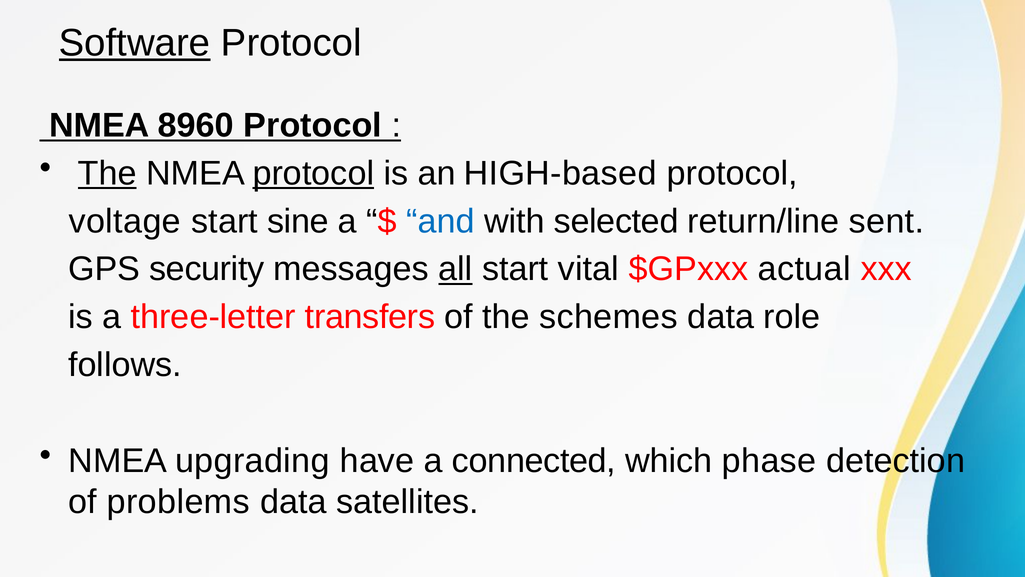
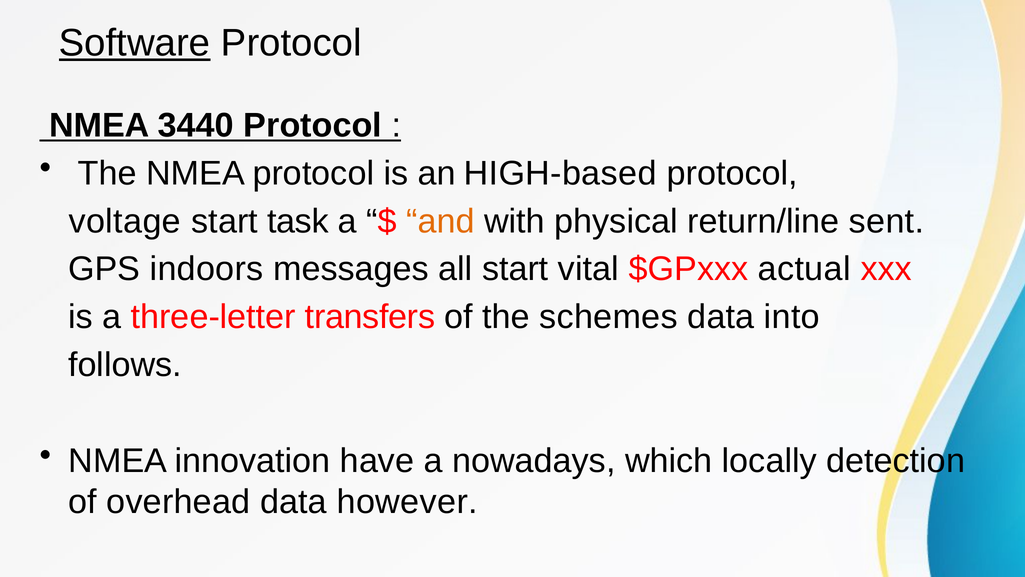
8960: 8960 -> 3440
The at (107, 173) underline: present -> none
protocol at (313, 173) underline: present -> none
sine: sine -> task
and colour: blue -> orange
selected: selected -> physical
security: security -> indoors
all underline: present -> none
role: role -> into
upgrading: upgrading -> innovation
connected: connected -> nowadays
phase: phase -> locally
problems: problems -> overhead
satellites: satellites -> however
